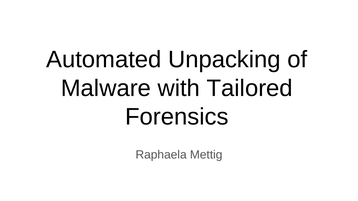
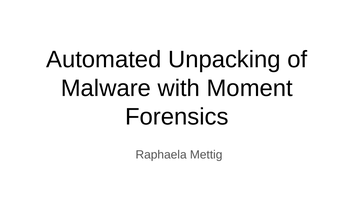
Tailored: Tailored -> Moment
